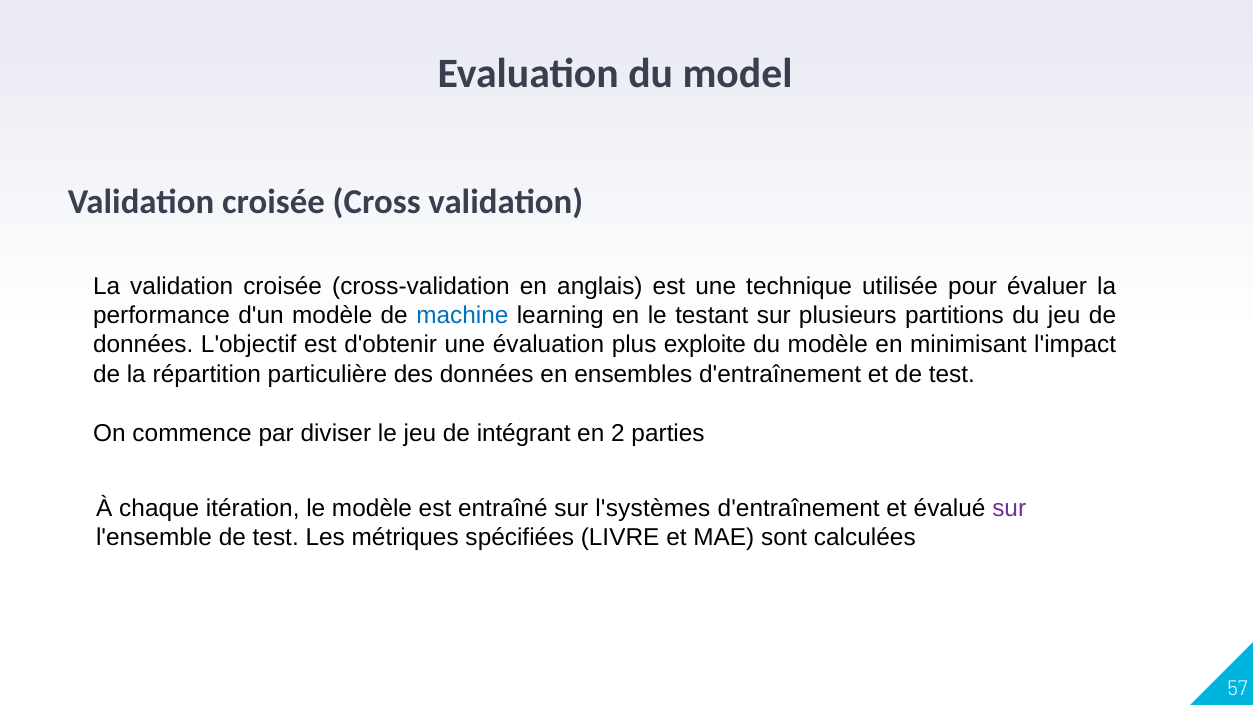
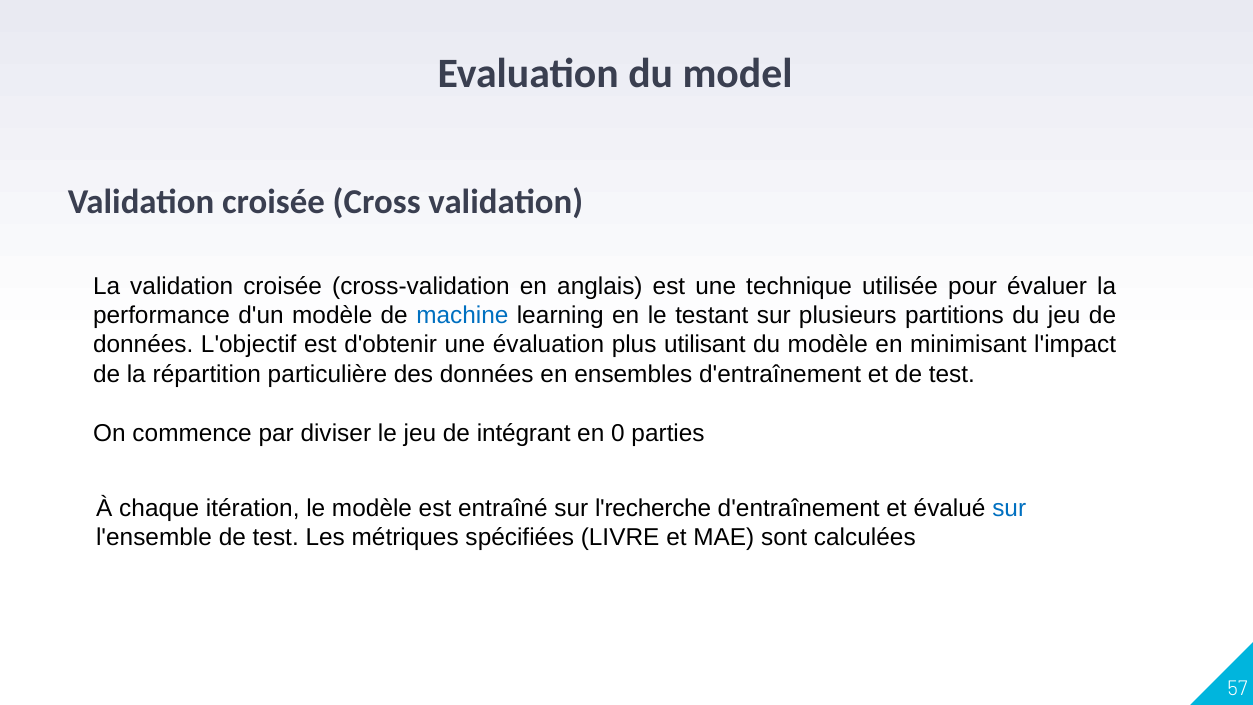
exploite: exploite -> utilisant
2: 2 -> 0
l'systèmes: l'systèmes -> l'recherche
sur at (1009, 508) colour: purple -> blue
